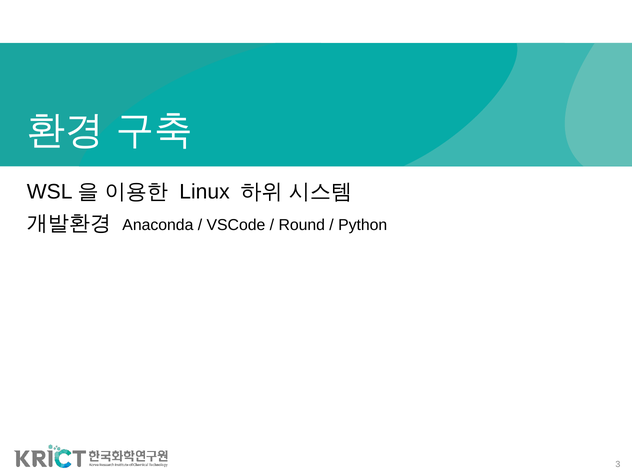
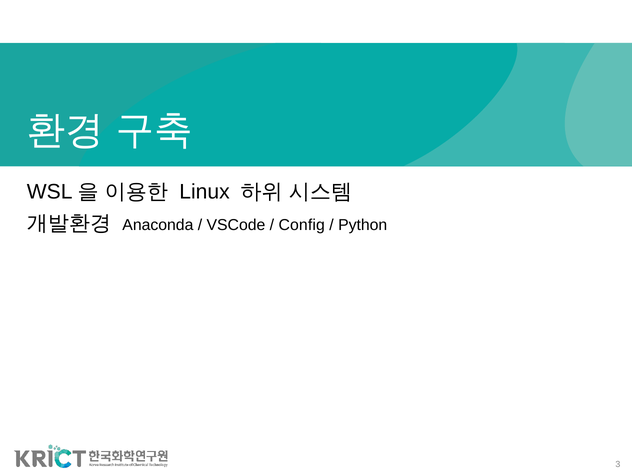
Round: Round -> Config
